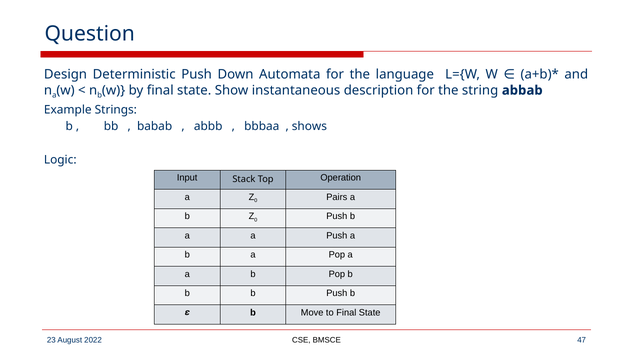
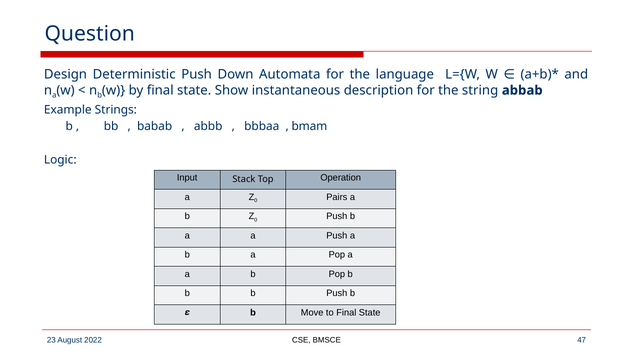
shows: shows -> bmam
